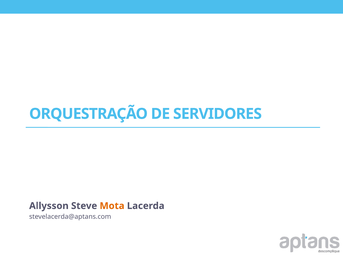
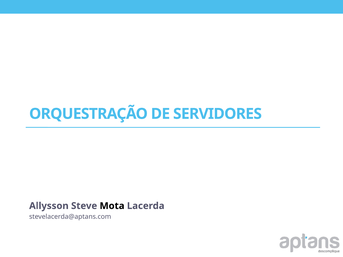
Mota colour: orange -> black
